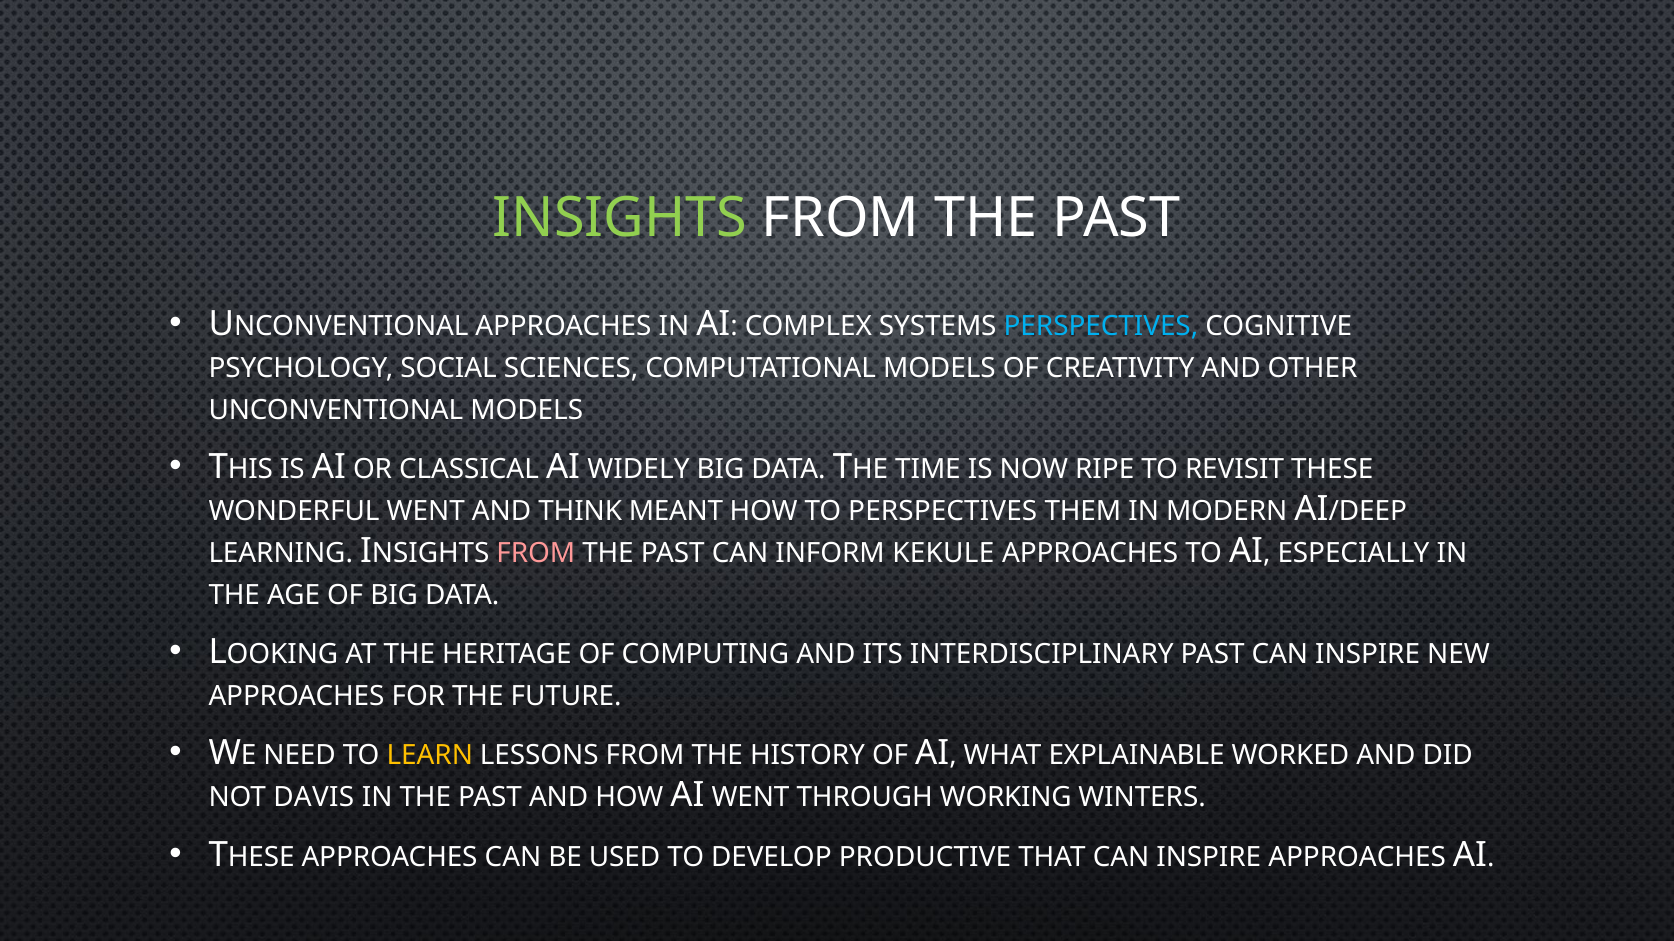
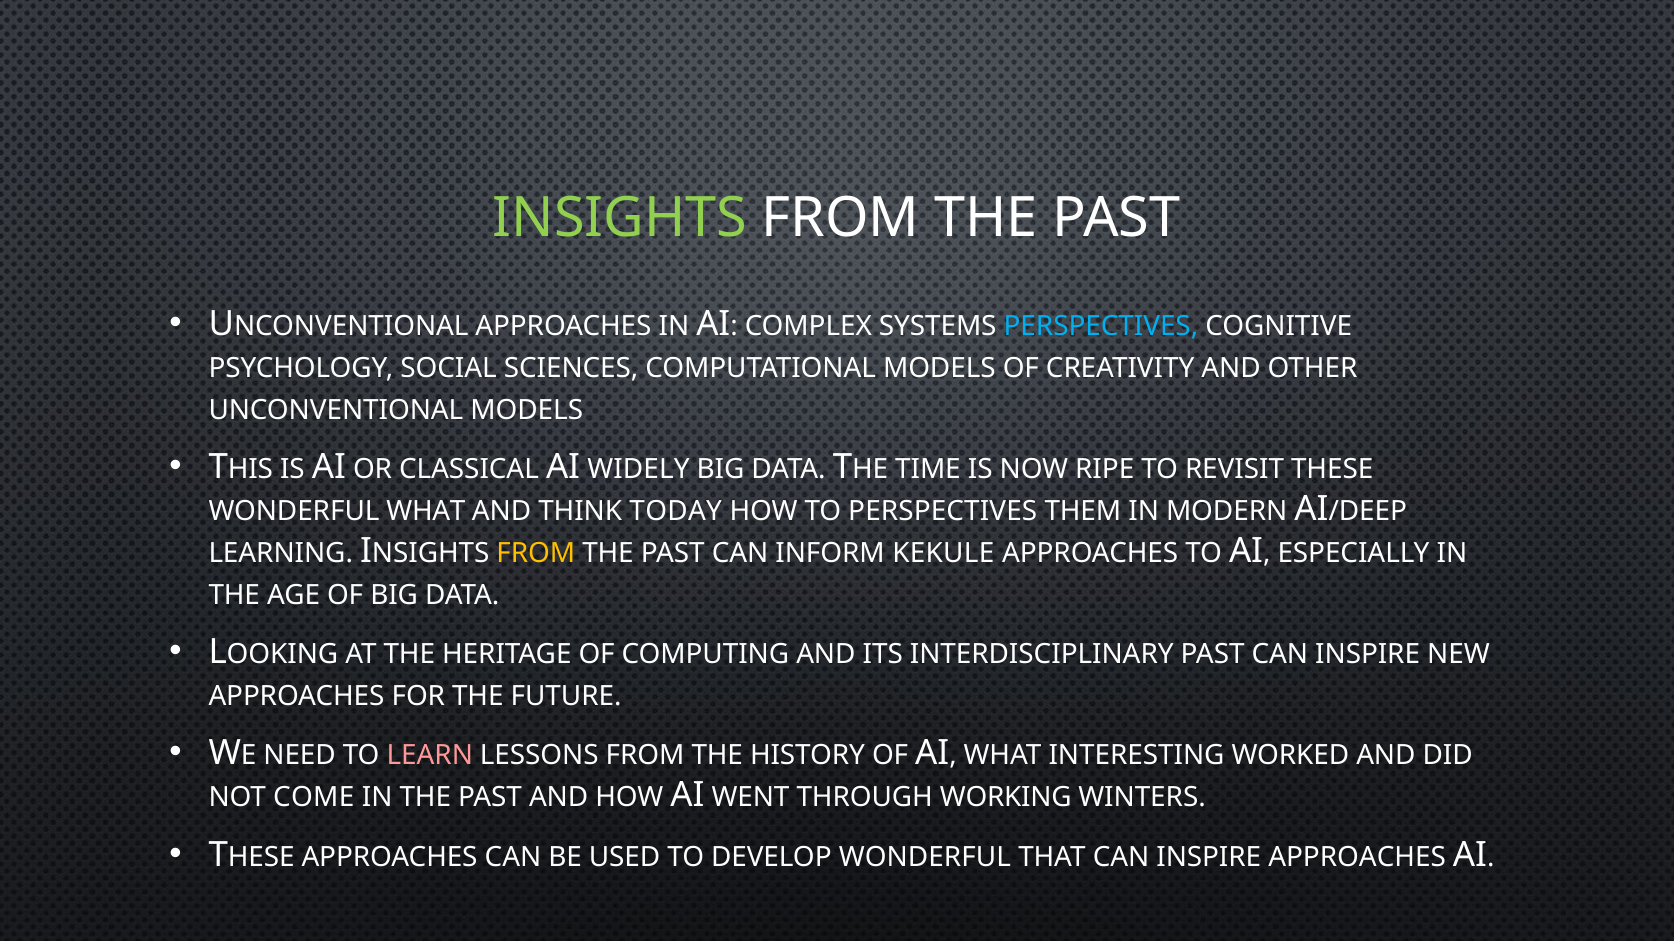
WONDERFUL WENT: WENT -> WHAT
MEANT: MEANT -> TODAY
FROM at (536, 554) colour: pink -> yellow
LEARN colour: yellow -> pink
EXPLAINABLE: EXPLAINABLE -> INTERESTING
DAVIS: DAVIS -> COME
DEVELOP PRODUCTIVE: PRODUCTIVE -> WONDERFUL
